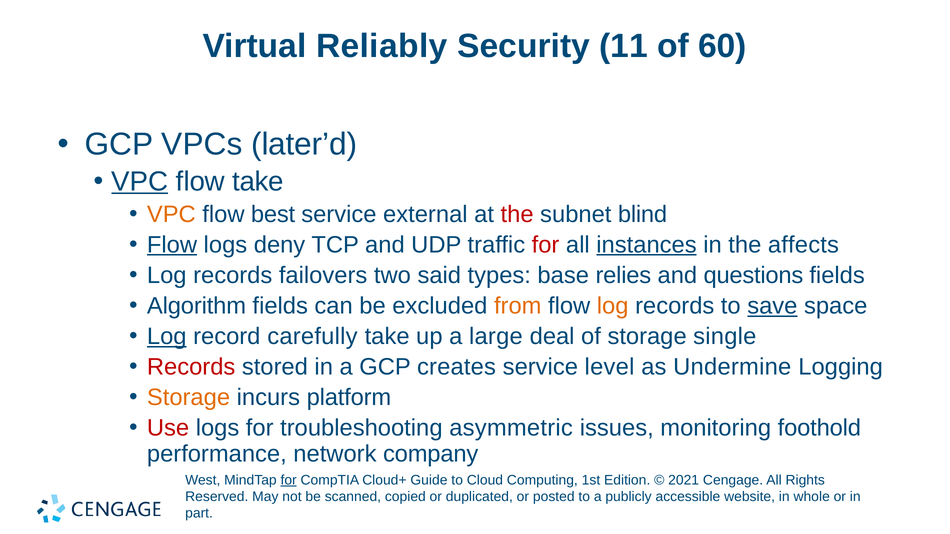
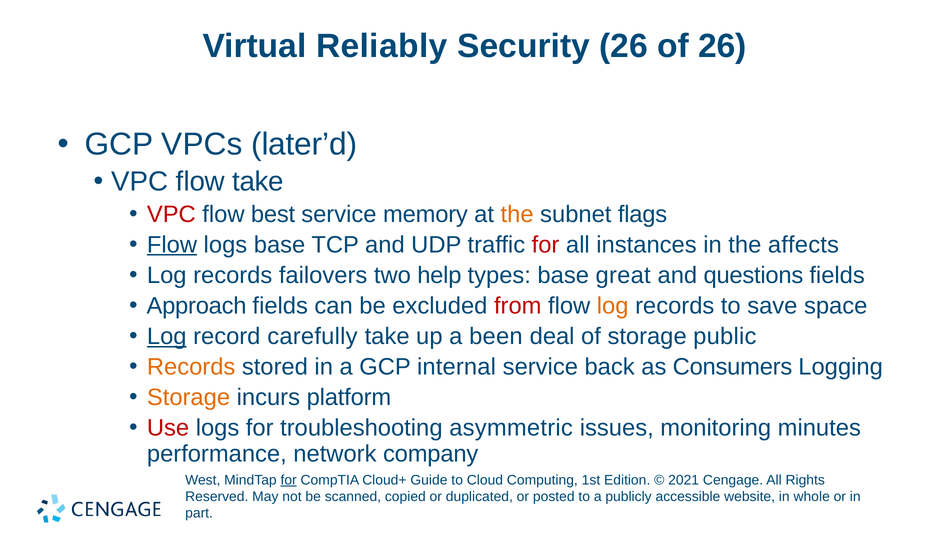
Security 11: 11 -> 26
of 60: 60 -> 26
VPC at (140, 182) underline: present -> none
VPC at (171, 214) colour: orange -> red
external: external -> memory
the at (517, 214) colour: red -> orange
blind: blind -> flags
logs deny: deny -> base
instances underline: present -> none
said: said -> help
relies: relies -> great
Algorithm: Algorithm -> Approach
from colour: orange -> red
save underline: present -> none
large: large -> been
single: single -> public
Records at (191, 367) colour: red -> orange
creates: creates -> internal
level: level -> back
Undermine: Undermine -> Consumers
foothold: foothold -> minutes
